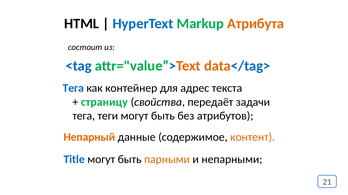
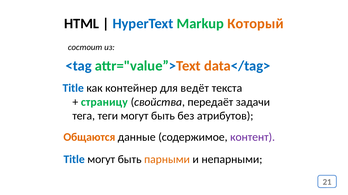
Атрибута: Атрибута -> Который
Тега at (73, 88): Тега -> Title
адрес: адрес -> ведёт
Непарный: Непарный -> Общаются
контент colour: orange -> purple
